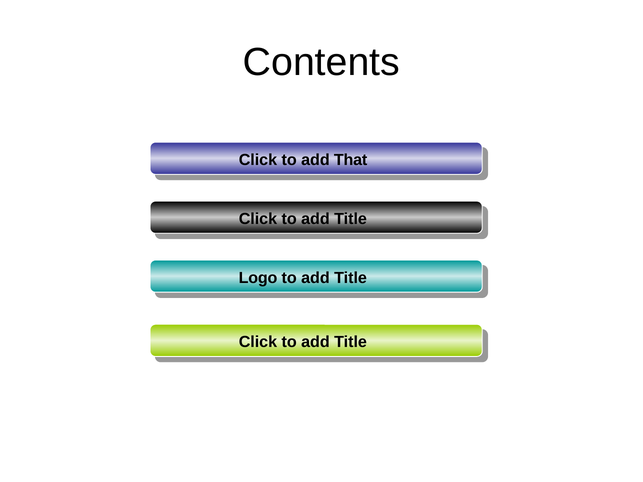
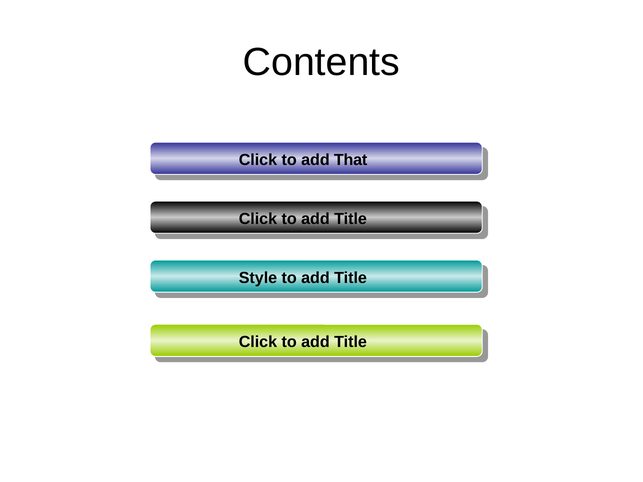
Logo: Logo -> Style
